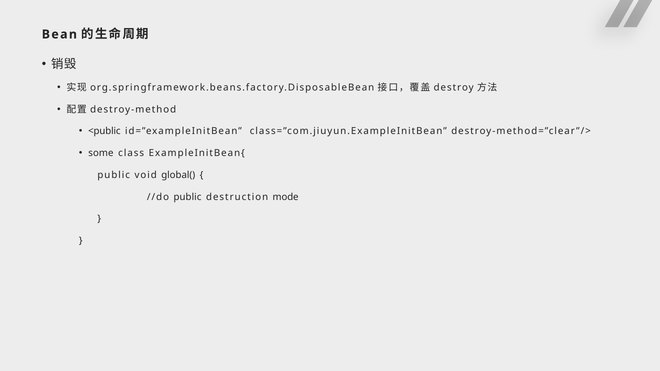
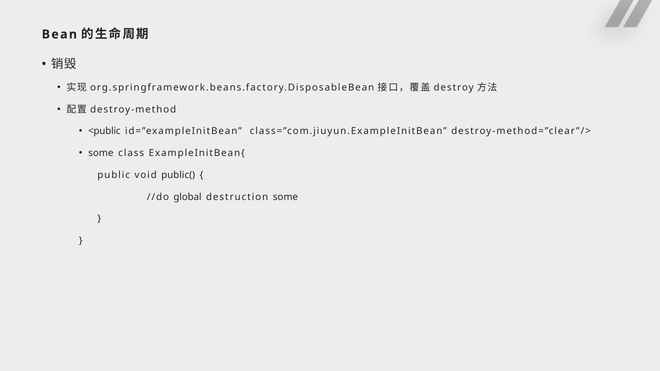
global(: global( -> public(
//do public: public -> global
destruction mode: mode -> some
